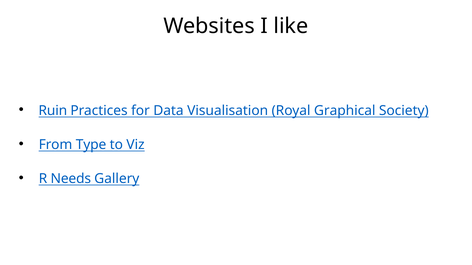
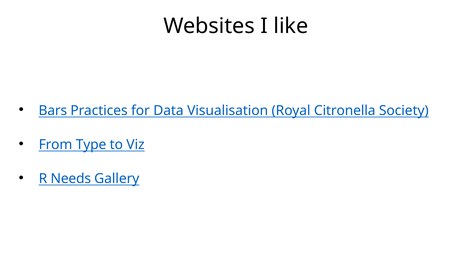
Ruin: Ruin -> Bars
Graphical: Graphical -> Citronella
